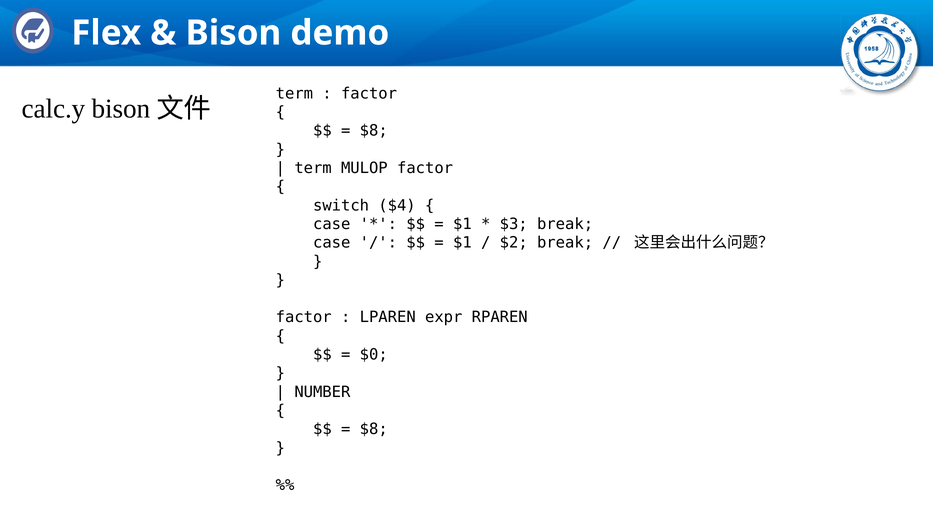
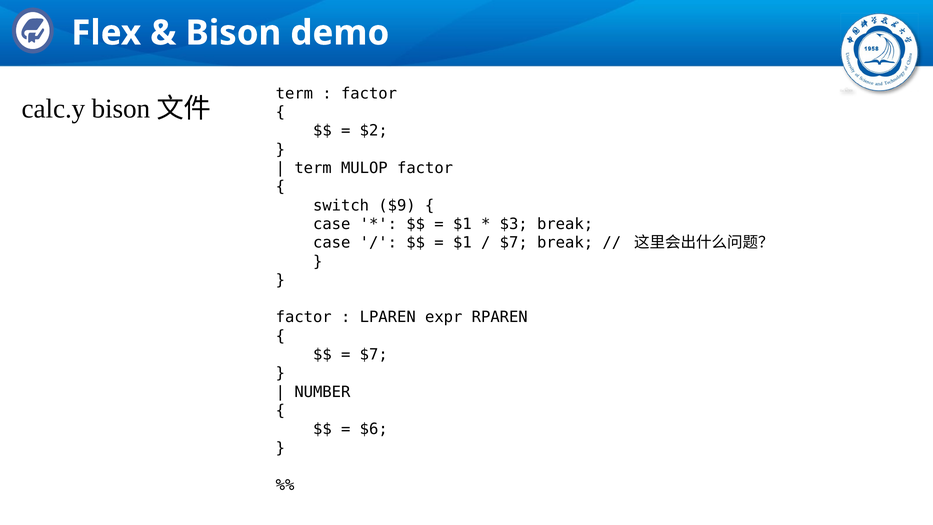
$8 at (374, 131): $8 -> $2
$4: $4 -> $9
$2 at (514, 243): $2 -> $7
$0 at (374, 355): $0 -> $7
$8 at (374, 429): $8 -> $6
